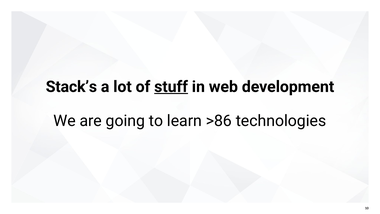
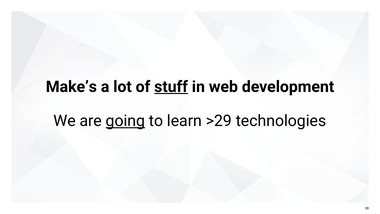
Stack’s: Stack’s -> Make’s
going underline: none -> present
>86: >86 -> >29
